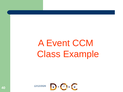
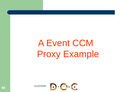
Class: Class -> Proxy
